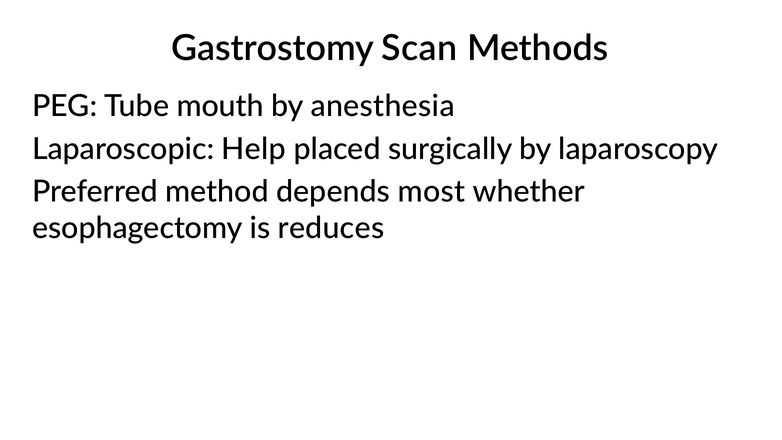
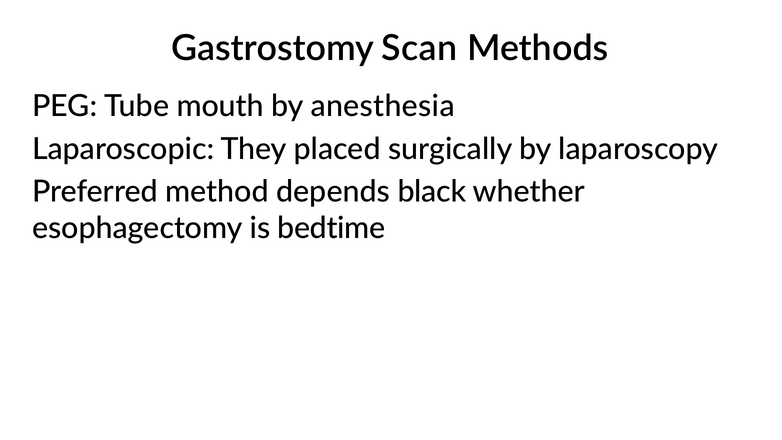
Help: Help -> They
most: most -> black
reduces: reduces -> bedtime
